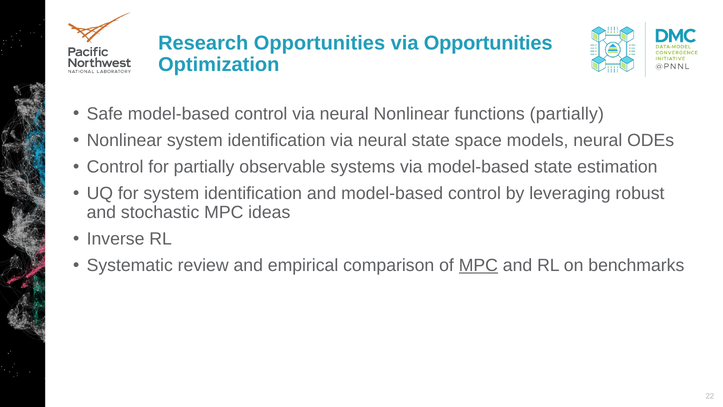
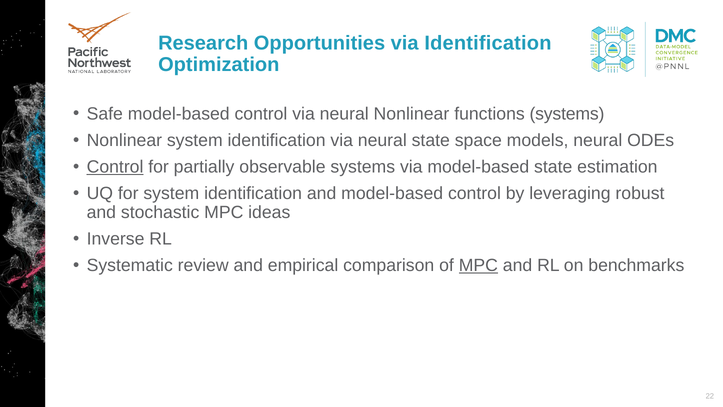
via Opportunities: Opportunities -> Identification
functions partially: partially -> systems
Control at (115, 167) underline: none -> present
